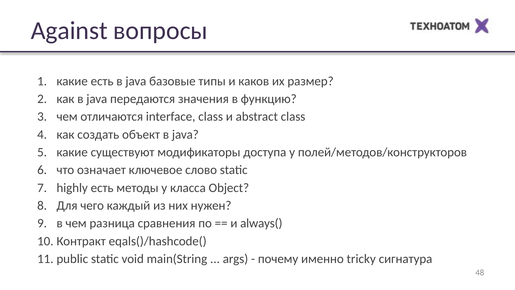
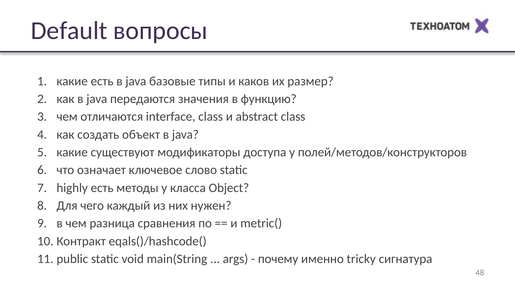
Against: Against -> Default
always(: always( -> metric(
